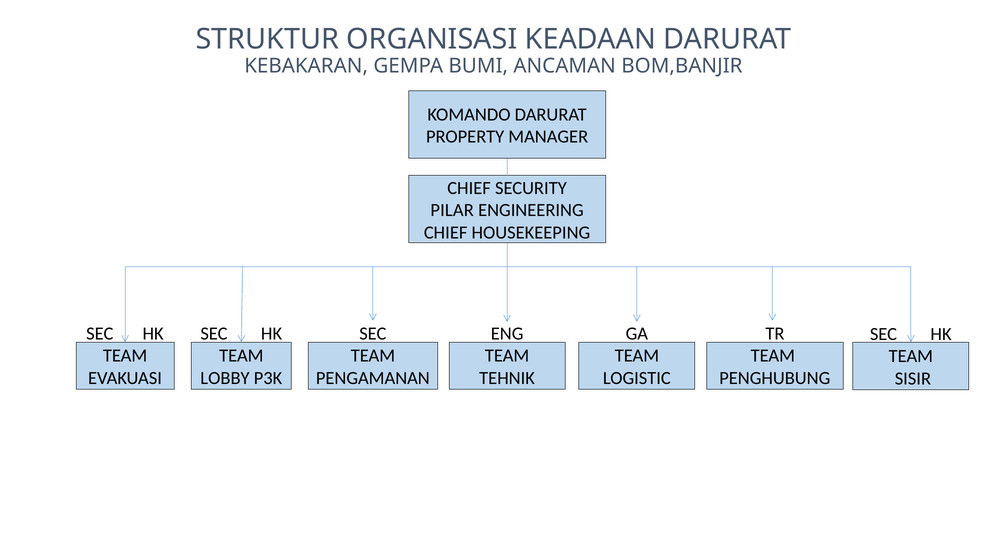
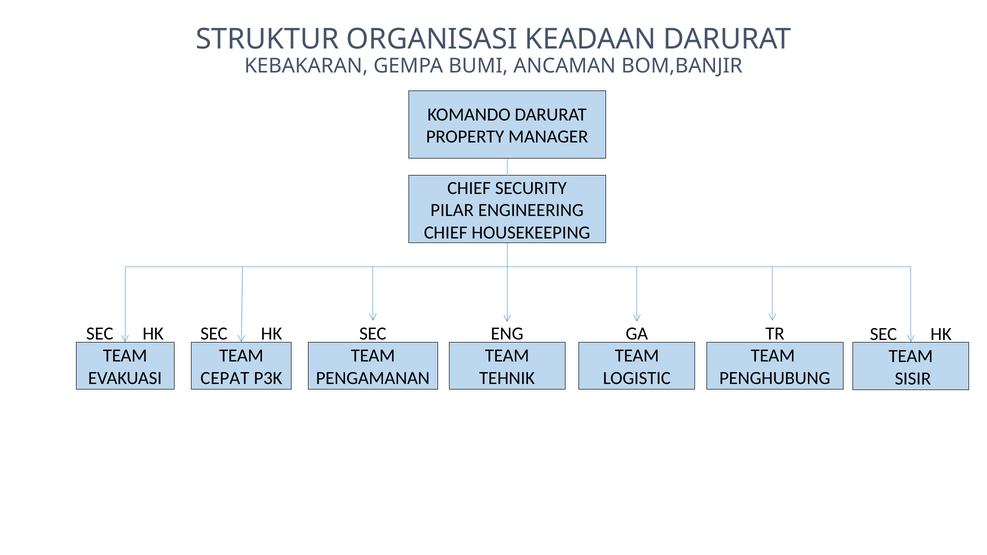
LOBBY: LOBBY -> CEPAT
